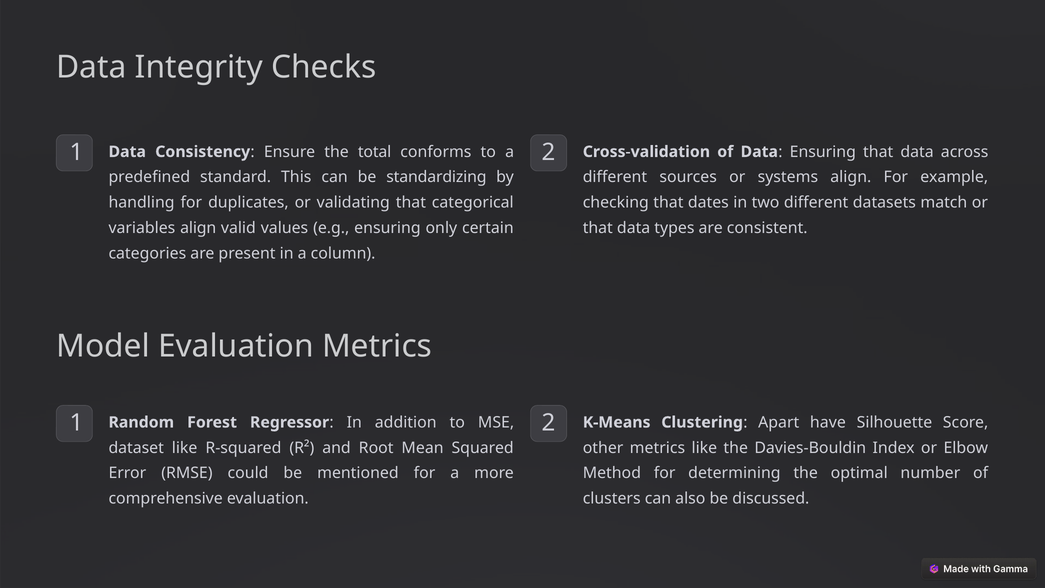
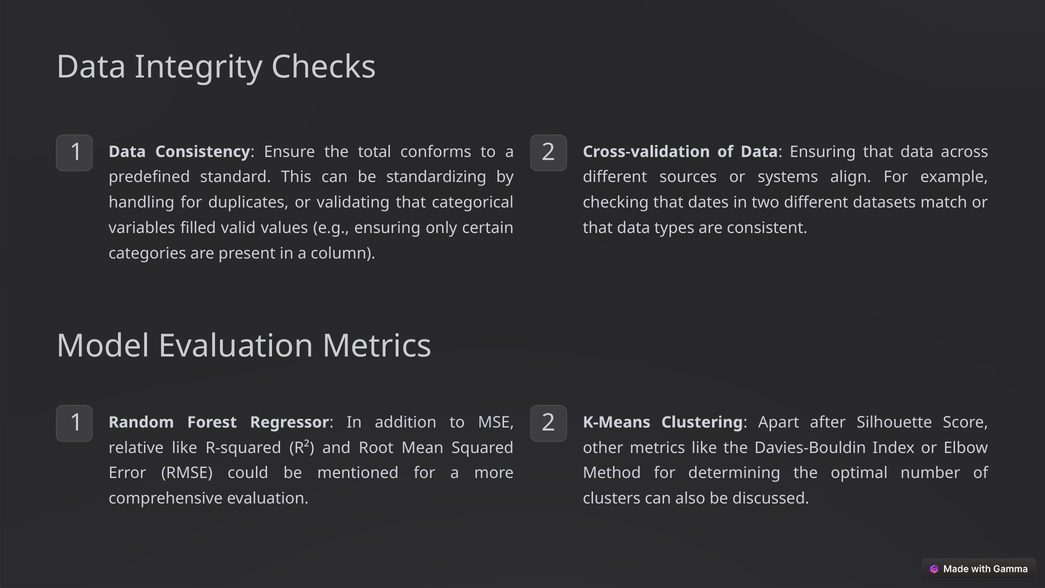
variables align: align -> filled
have: have -> after
dataset: dataset -> relative
